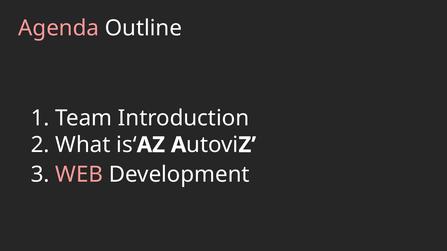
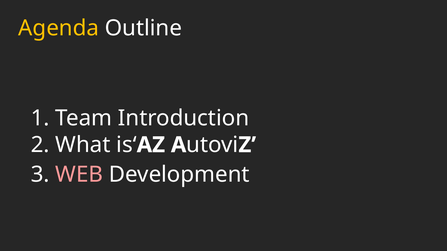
Agenda colour: pink -> yellow
